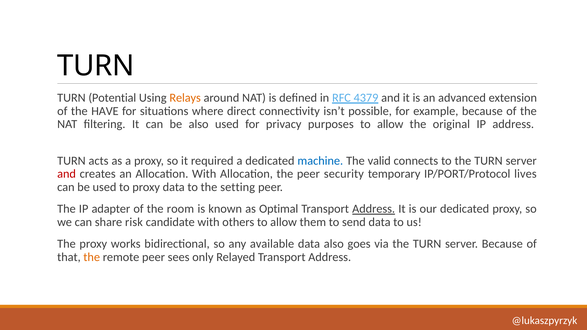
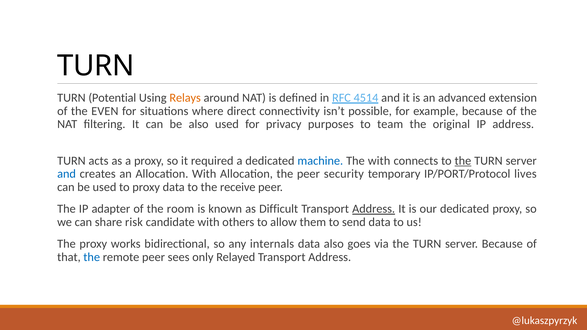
4379: 4379 -> 4514
HAVE: HAVE -> EVEN
purposes to allow: allow -> team
The valid: valid -> with
the at (463, 161) underline: none -> present
and at (67, 174) colour: red -> blue
setting: setting -> receive
Optimal: Optimal -> Difficult
available: available -> internals
the at (92, 257) colour: orange -> blue
